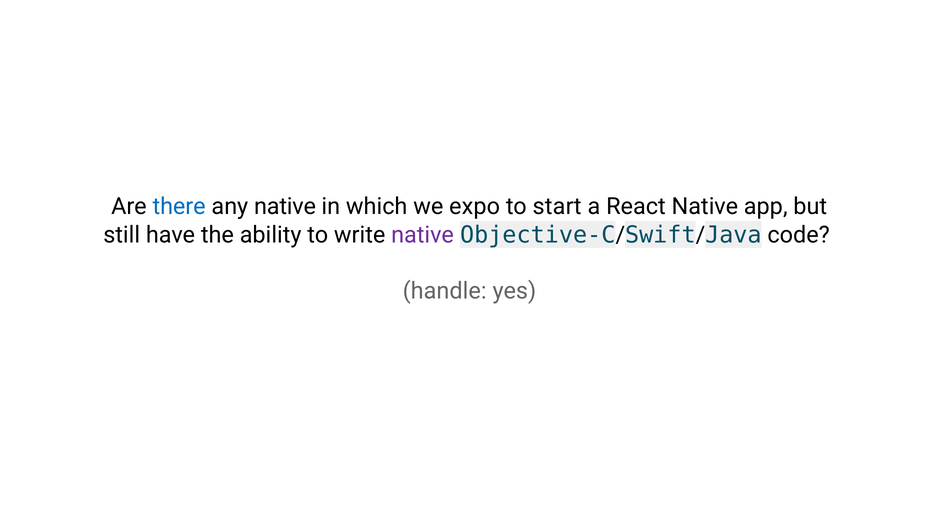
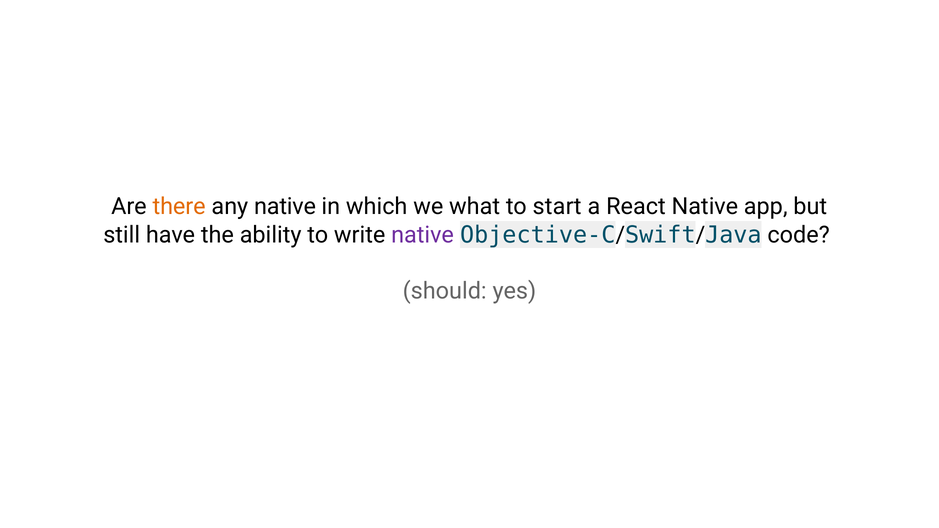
there colour: blue -> orange
expo: expo -> what
handle: handle -> should
